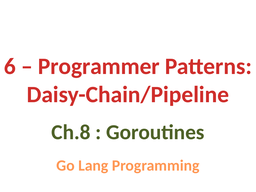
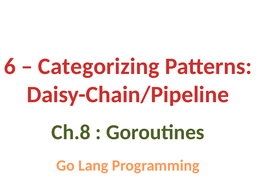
Programmer: Programmer -> Categorizing
